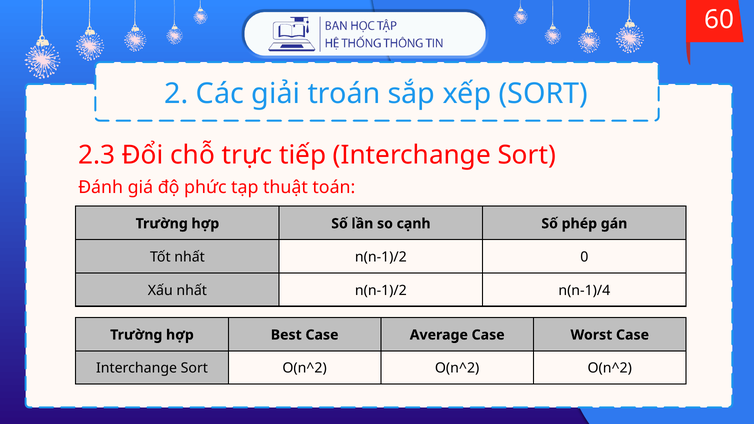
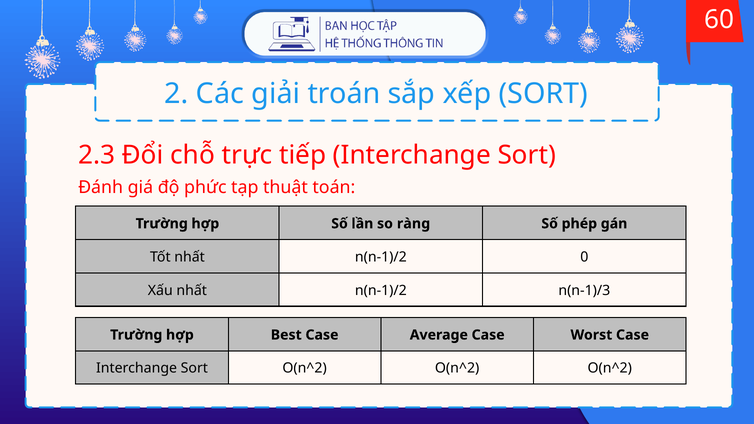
cạnh: cạnh -> ràng
n(n-1)/4: n(n-1)/4 -> n(n-1)/3
